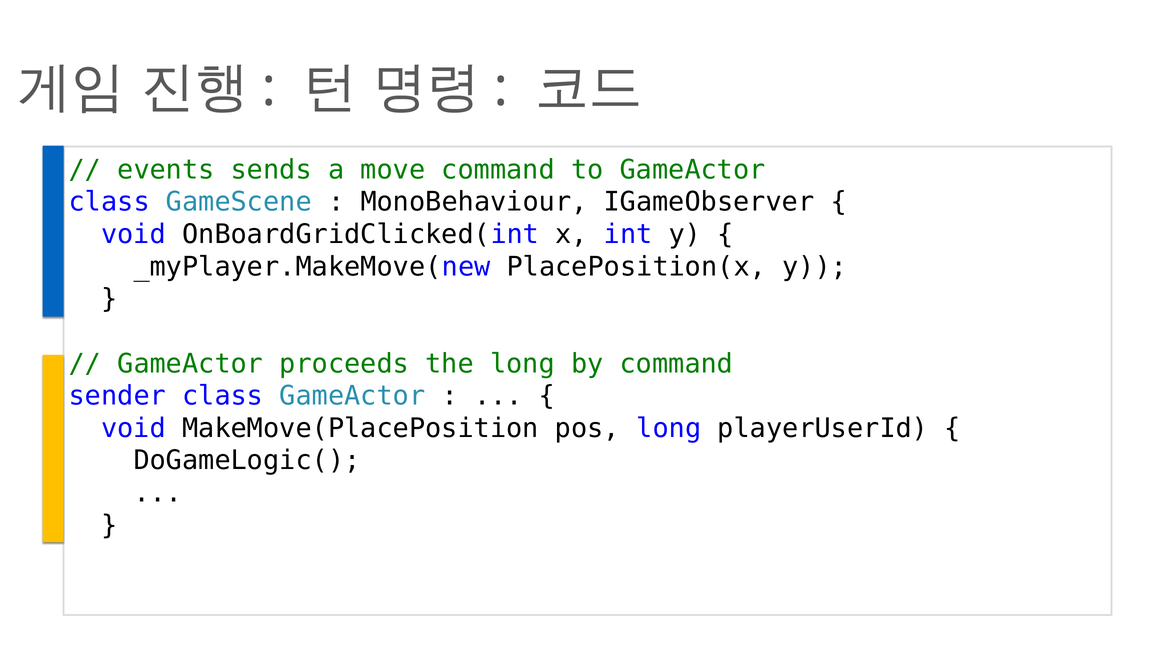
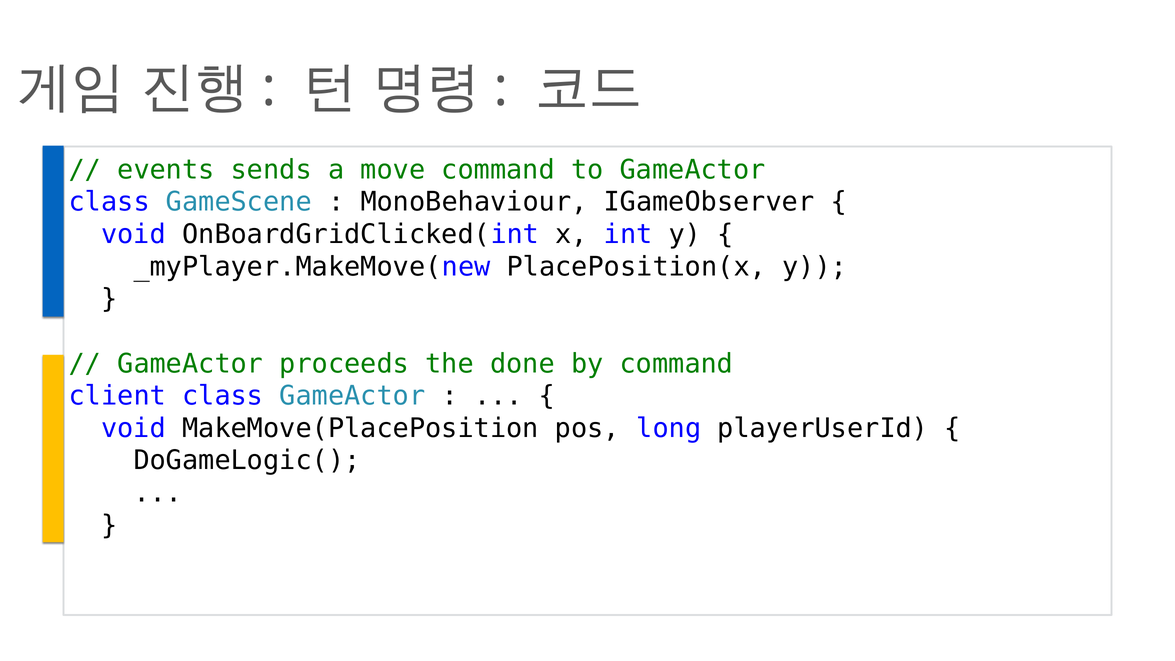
the long: long -> done
sender: sender -> client
